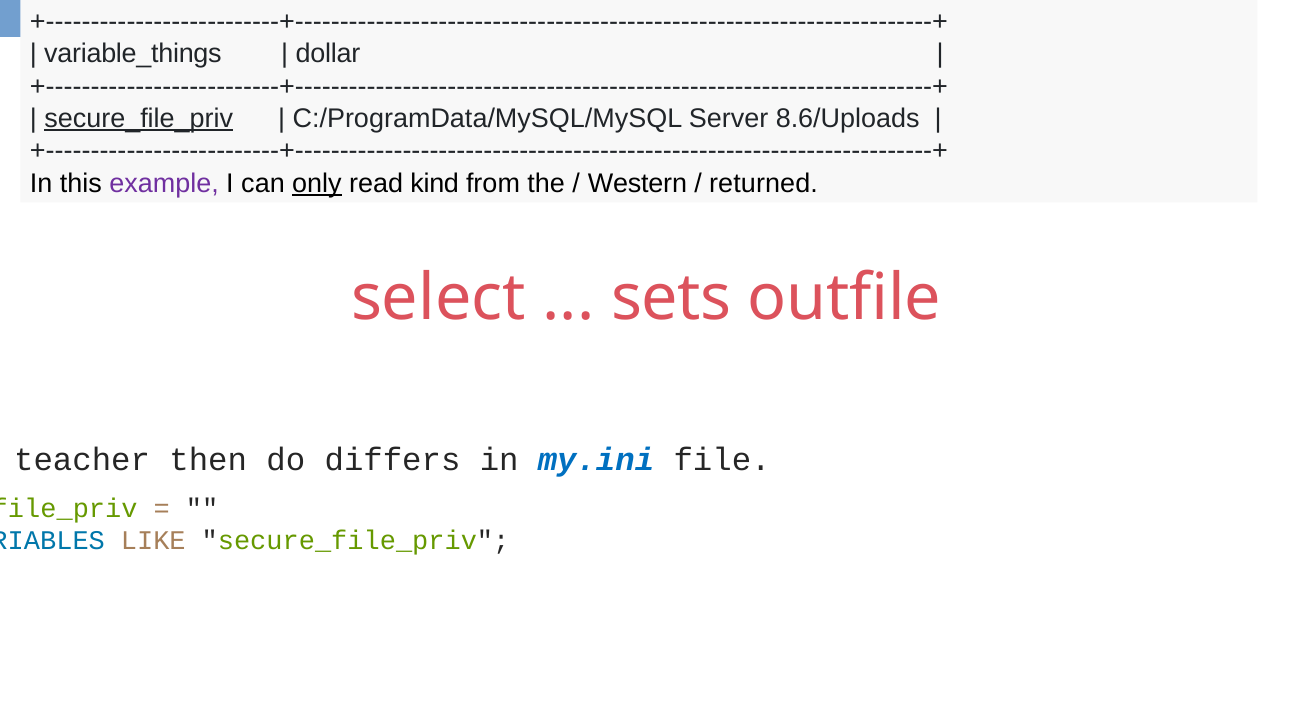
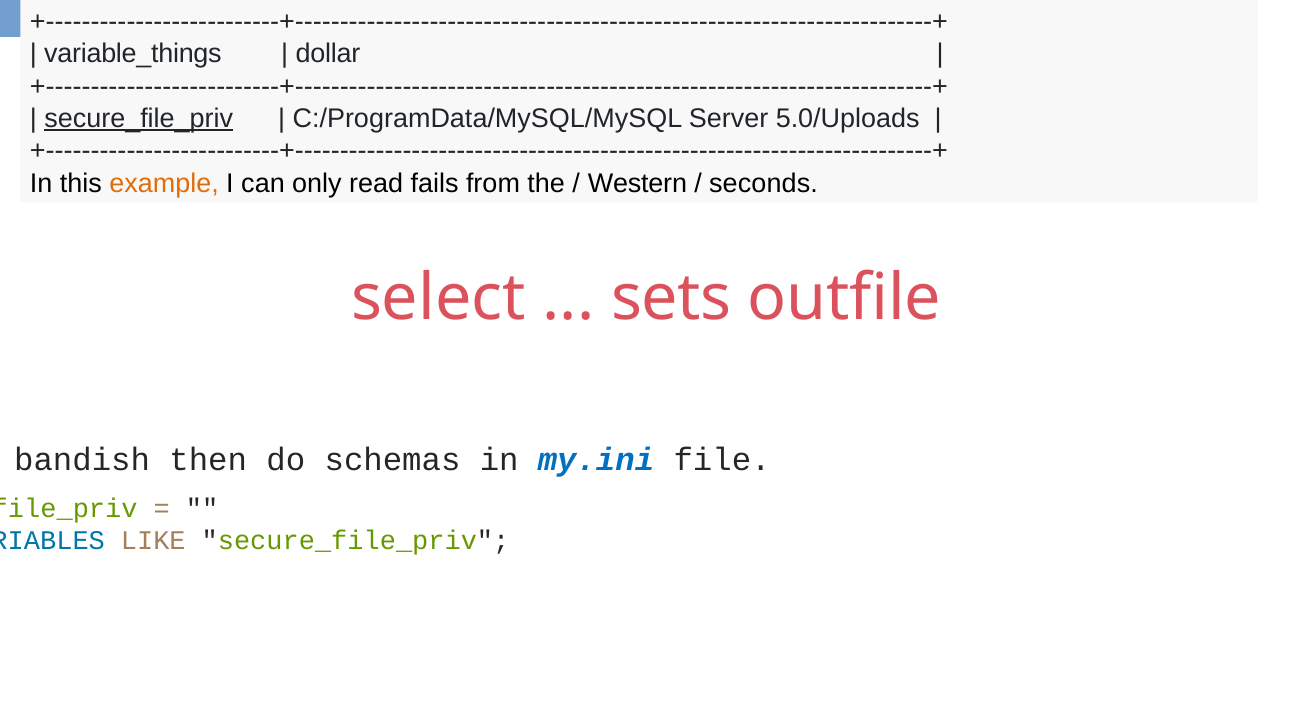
8.6/Uploads: 8.6/Uploads -> 5.0/Uploads
example colour: purple -> orange
only underline: present -> none
kind: kind -> fails
returned: returned -> seconds
teacher: teacher -> bandish
differs: differs -> schemas
